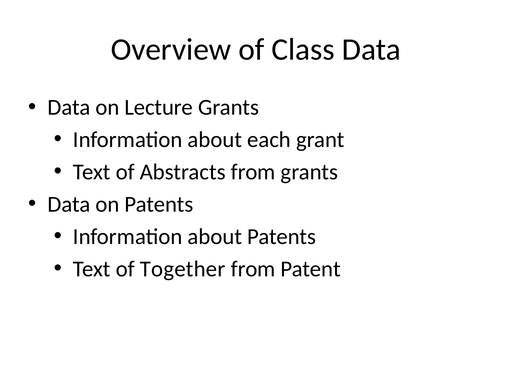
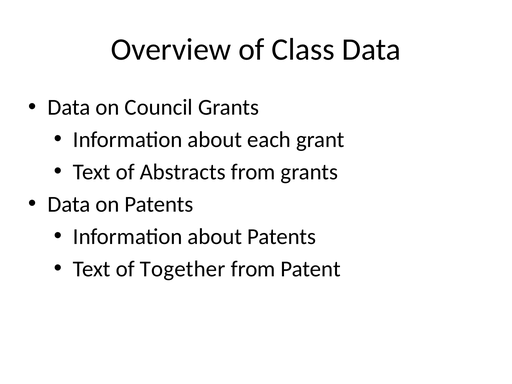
Lecture: Lecture -> Council
